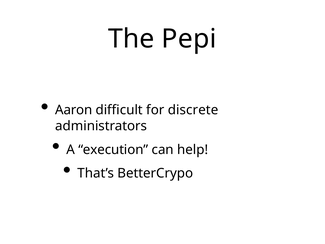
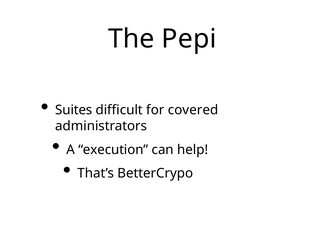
Aaron: Aaron -> Suites
discrete: discrete -> covered
